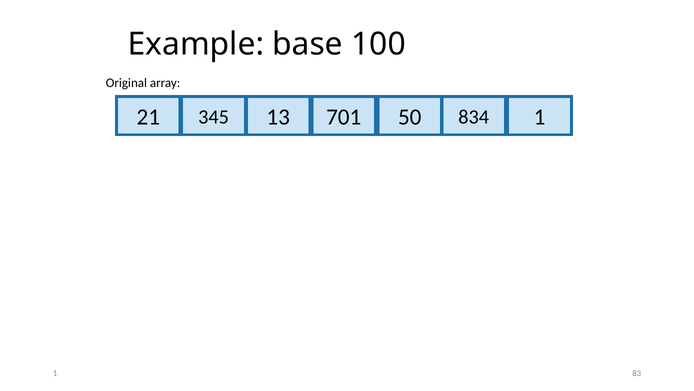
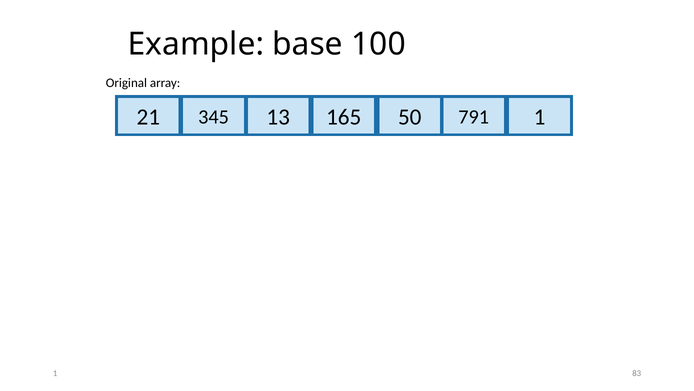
701: 701 -> 165
834: 834 -> 791
